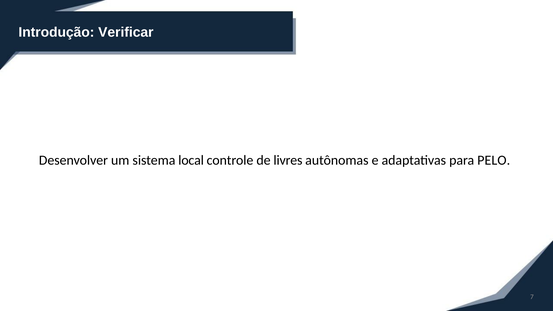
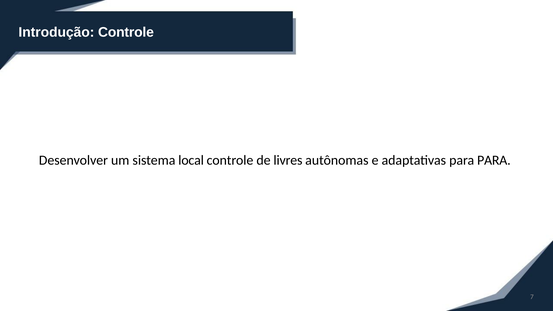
Introdução Verificar: Verificar -> Controle
para PELO: PELO -> PARA
